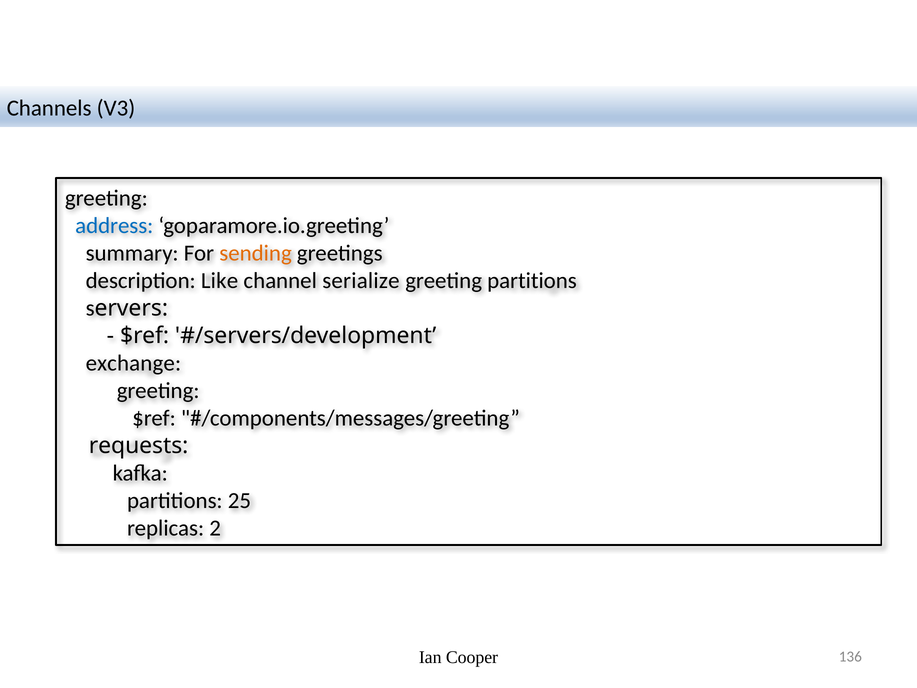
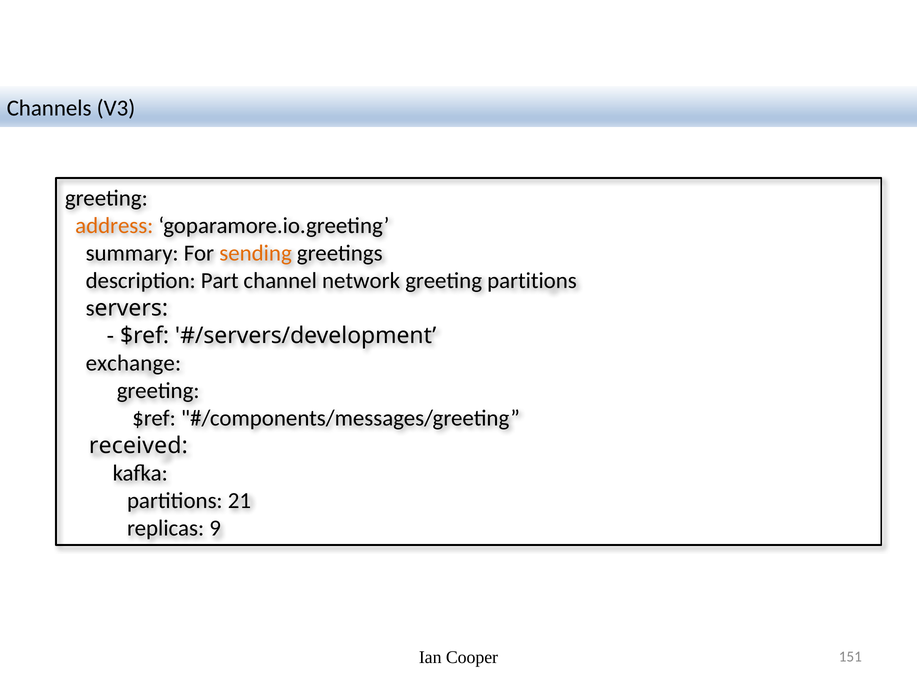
address colour: blue -> orange
Like: Like -> Part
serialize: serialize -> network
requests: requests -> received
25: 25 -> 21
2: 2 -> 9
136: 136 -> 151
